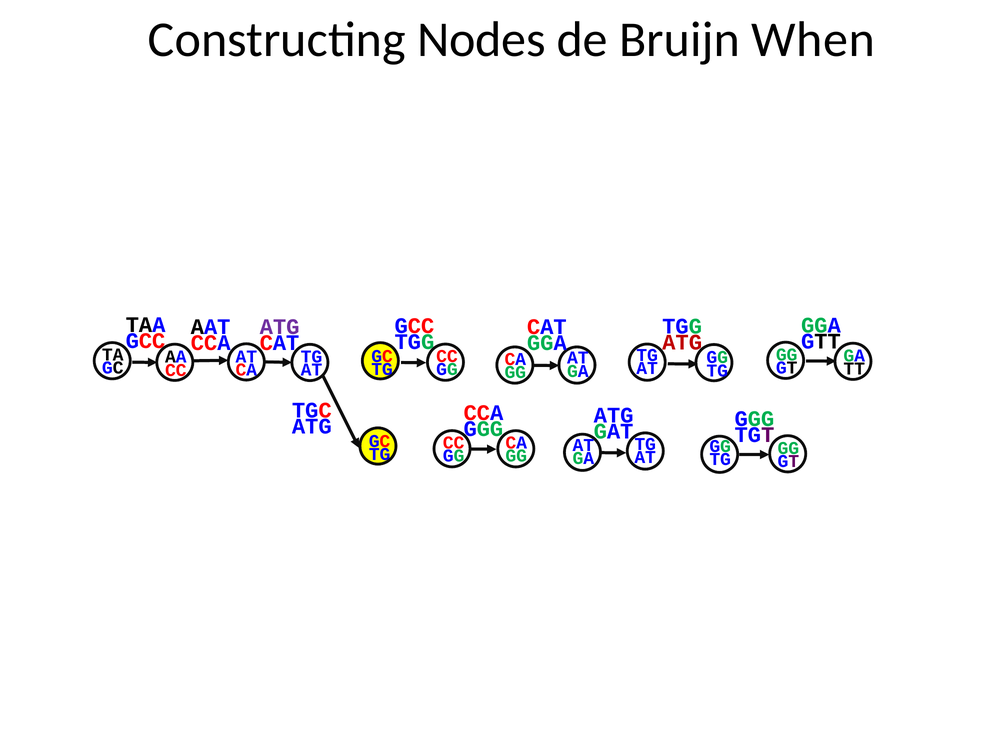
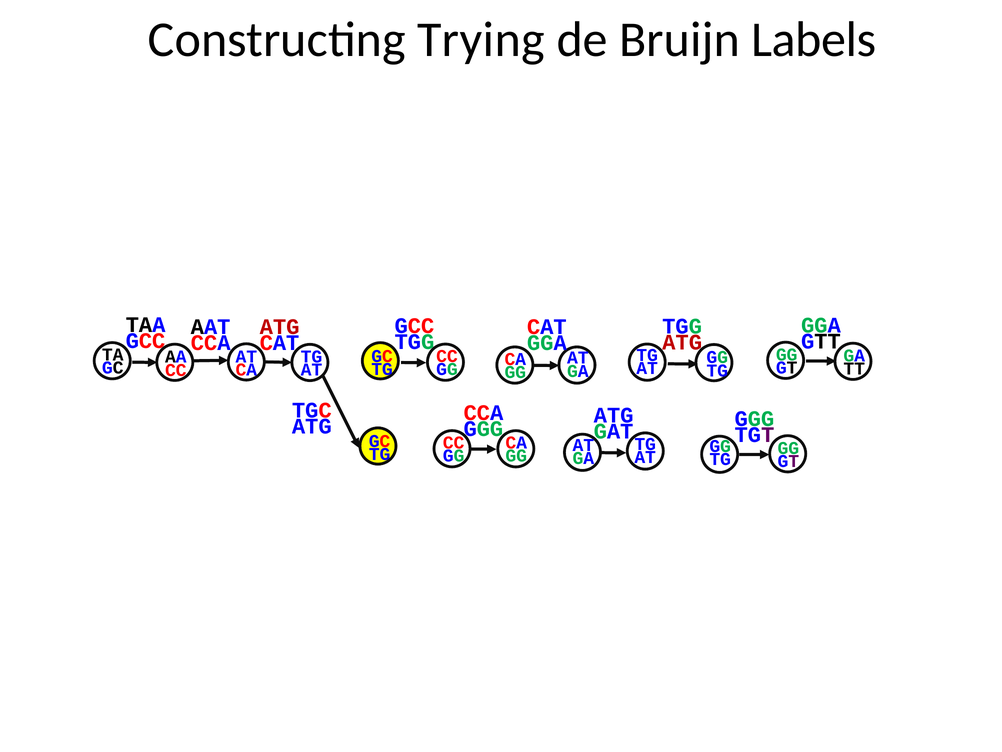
Nodes: Nodes -> Trying
When: When -> Labels
ATG at (280, 327) colour: purple -> red
